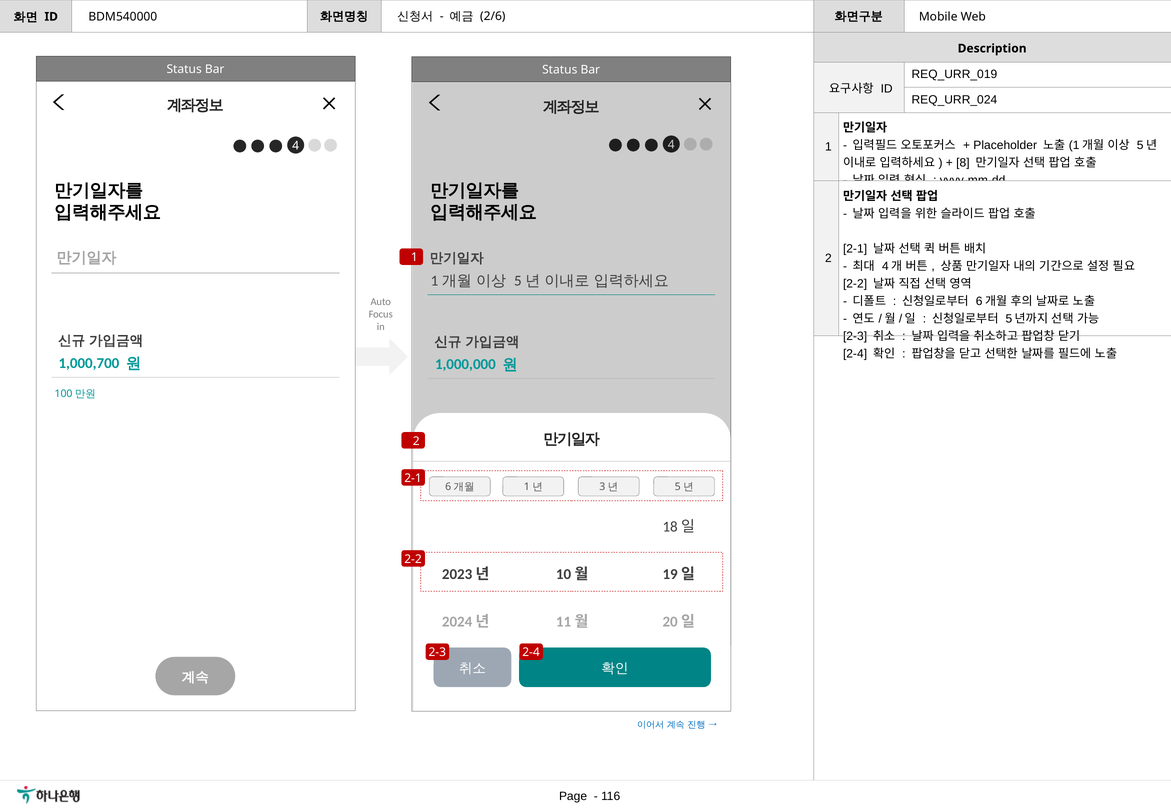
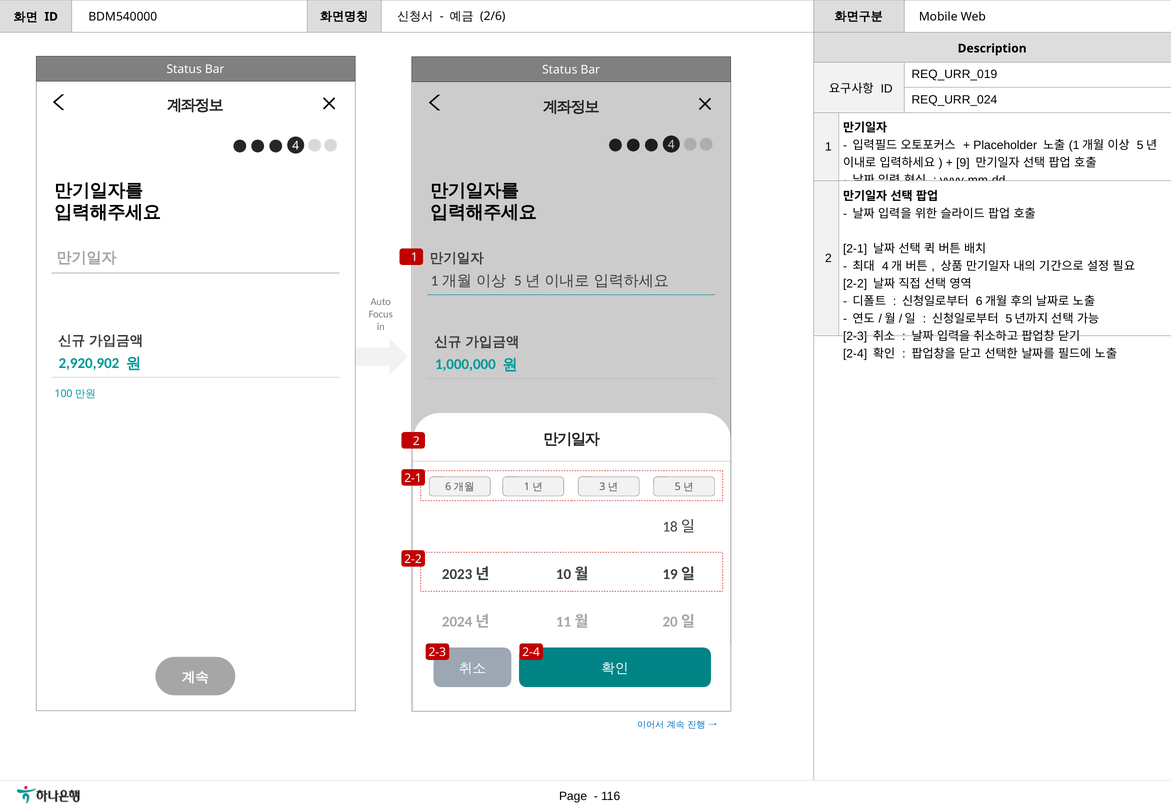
8: 8 -> 9
1,000,700: 1,000,700 -> 2,920,902
